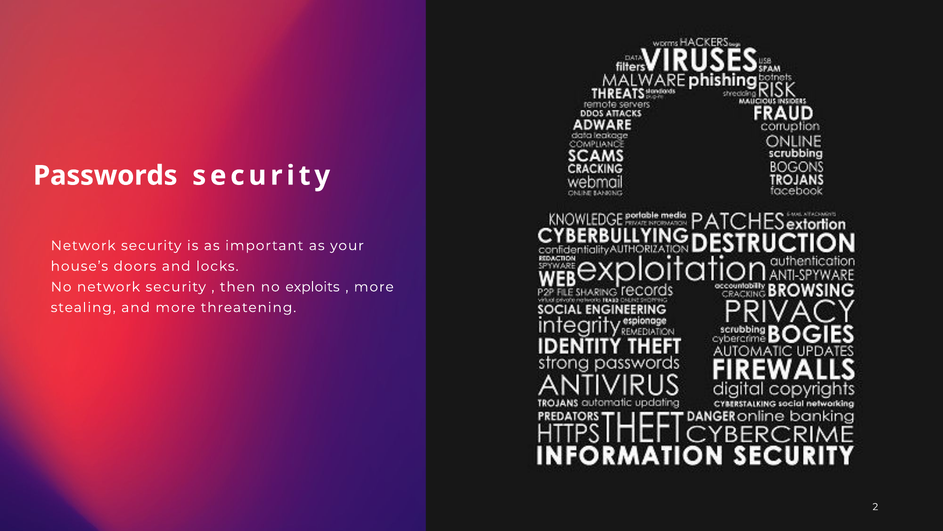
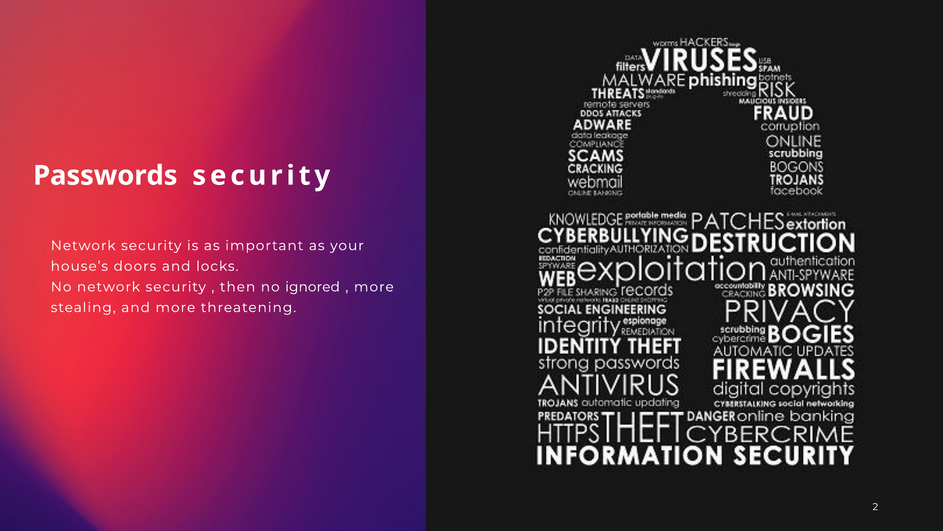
exploits: exploits -> ignored
